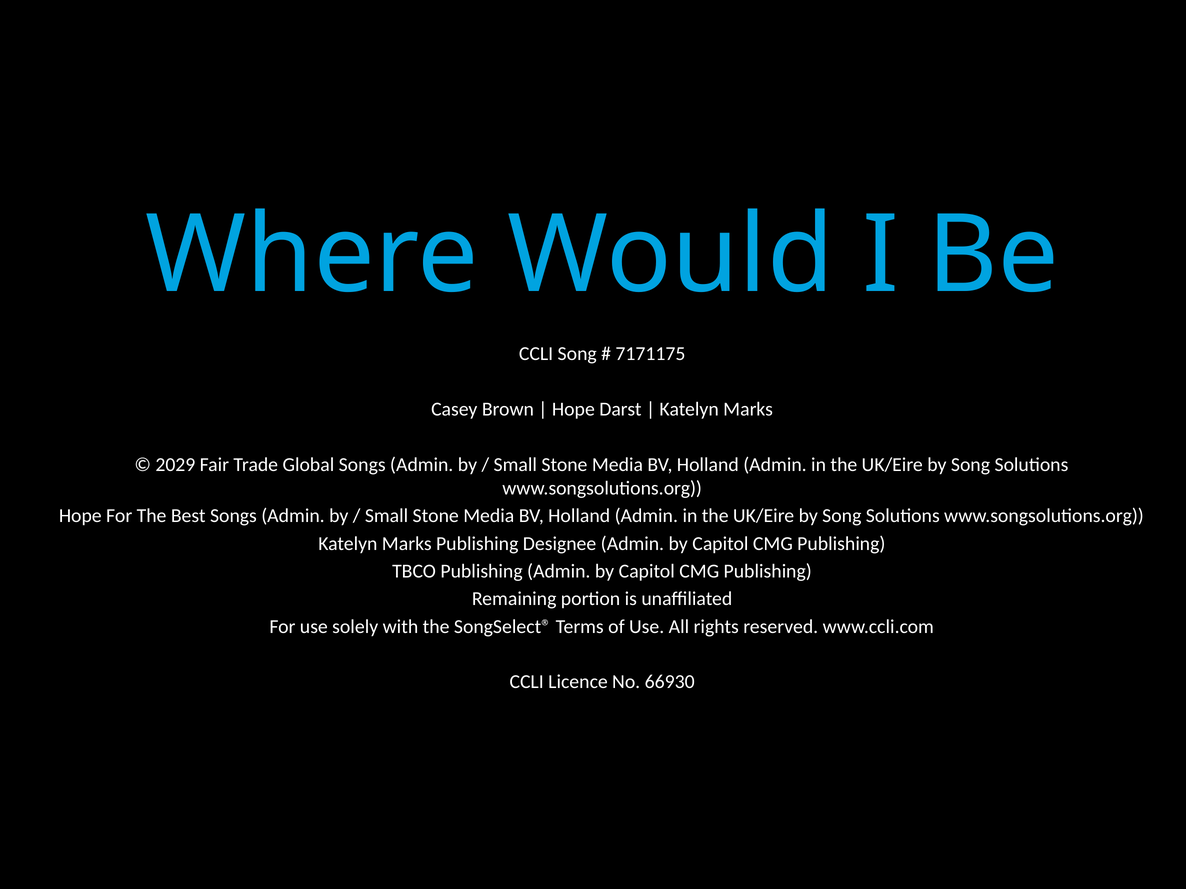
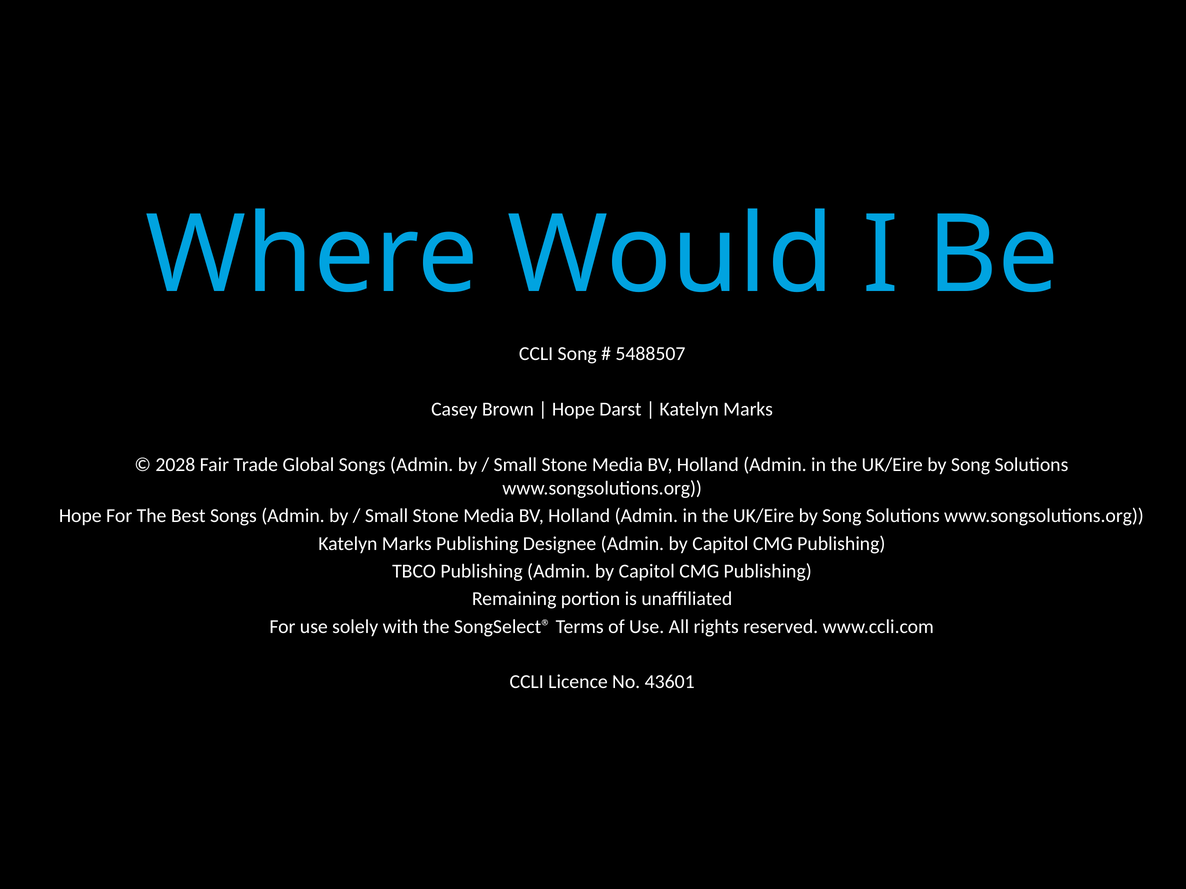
7171175: 7171175 -> 5488507
2029: 2029 -> 2028
66930: 66930 -> 43601
